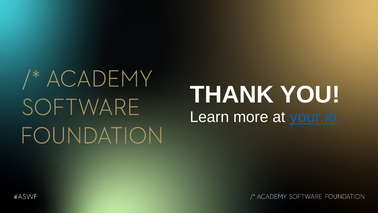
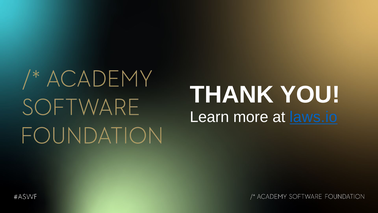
your.io: your.io -> laws.io
